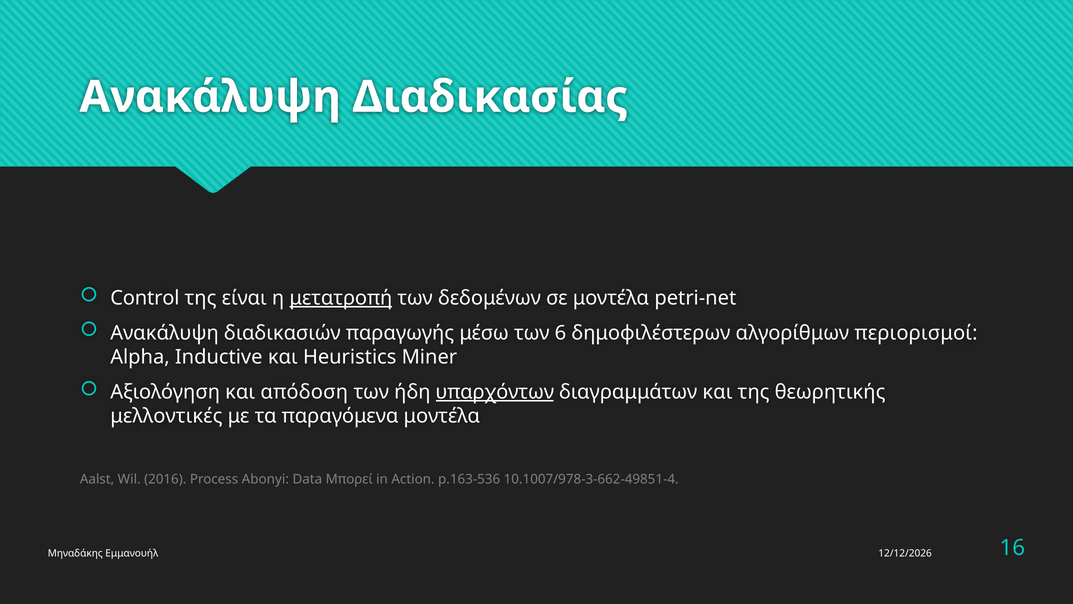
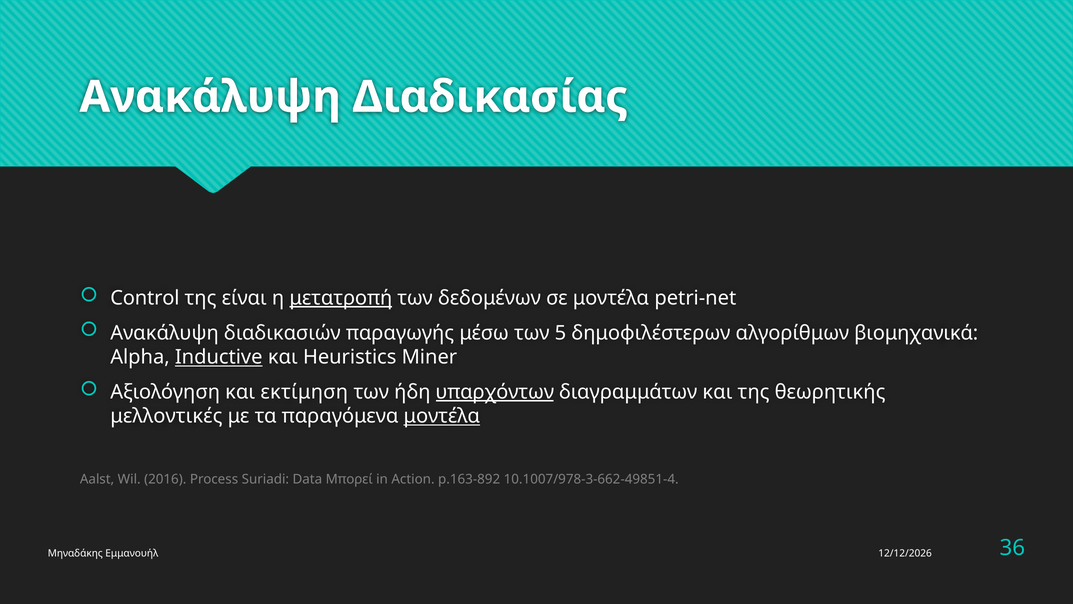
6: 6 -> 5
περιορισμοί: περιορισμοί -> βιομηχανικά
Inductive underline: none -> present
απόδοση: απόδοση -> εκτίμηση
μοντέλα at (442, 416) underline: none -> present
Abonyi: Abonyi -> Suriadi
p.163-536: p.163-536 -> p.163-892
16: 16 -> 36
